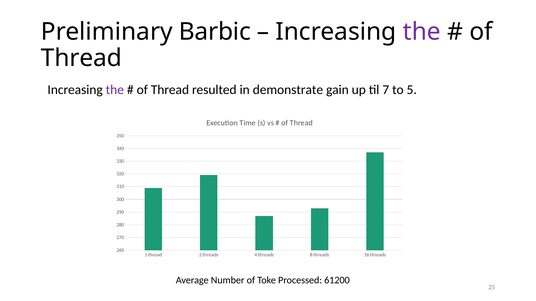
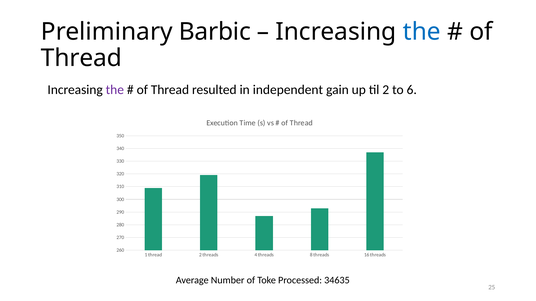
the at (422, 32) colour: purple -> blue
demonstrate: demonstrate -> independent
til 7: 7 -> 2
5: 5 -> 6
61200: 61200 -> 34635
